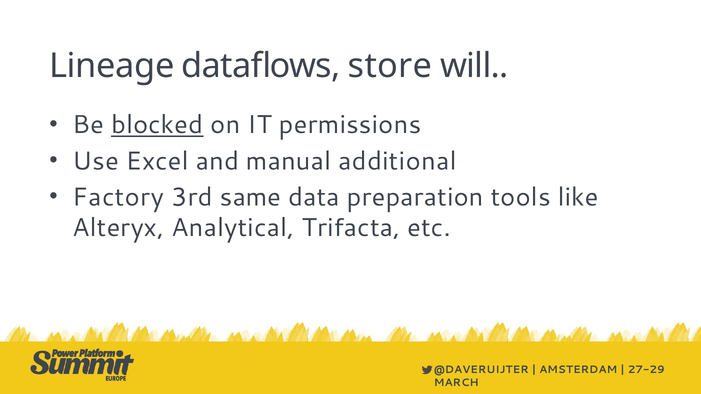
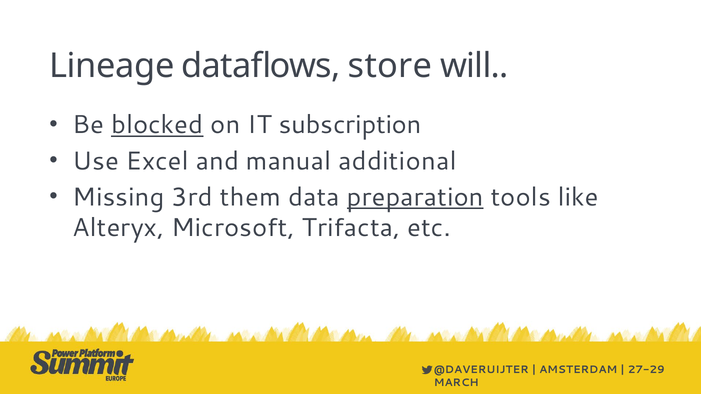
permissions: permissions -> subscription
Factory: Factory -> Missing
same: same -> them
preparation underline: none -> present
Analytical: Analytical -> Microsoft
